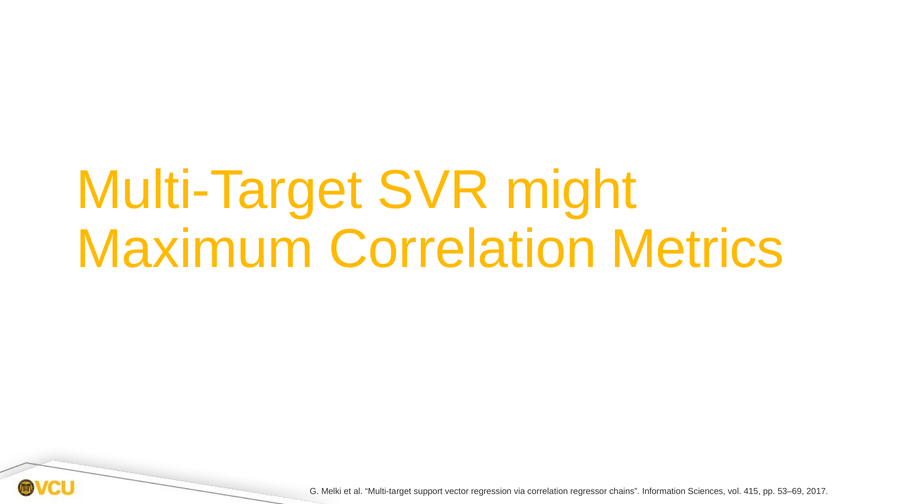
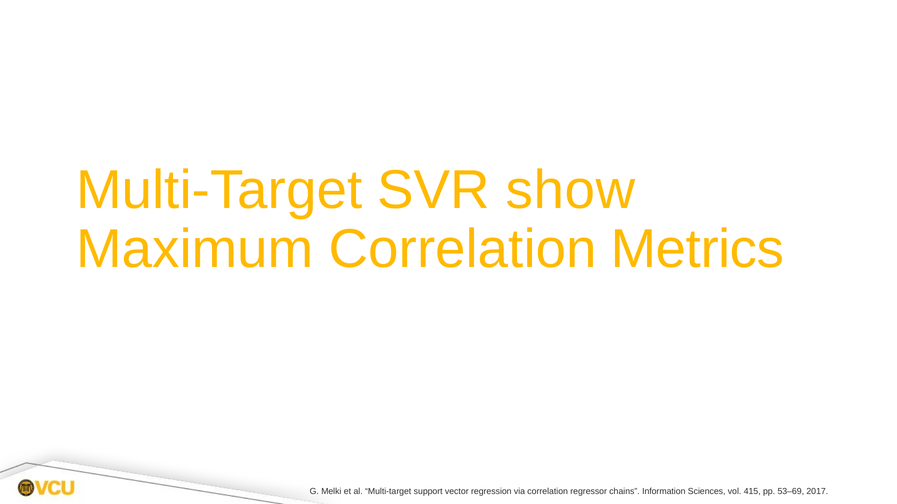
might: might -> show
